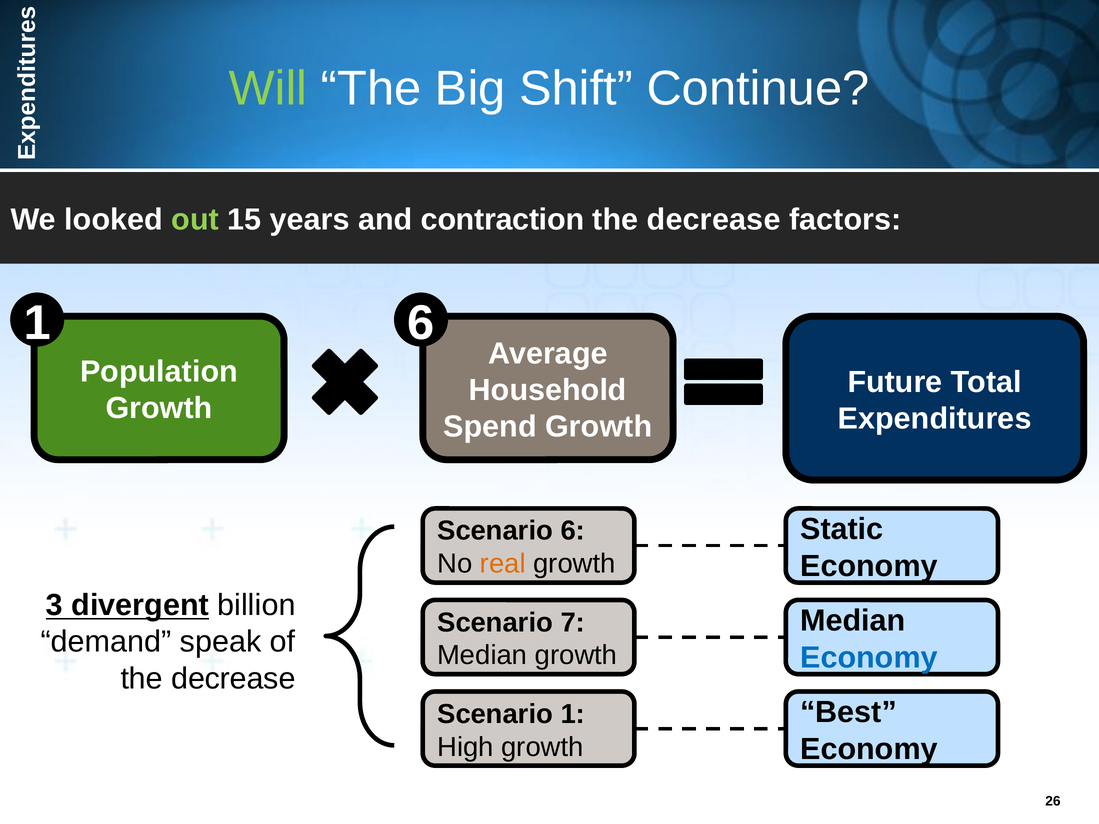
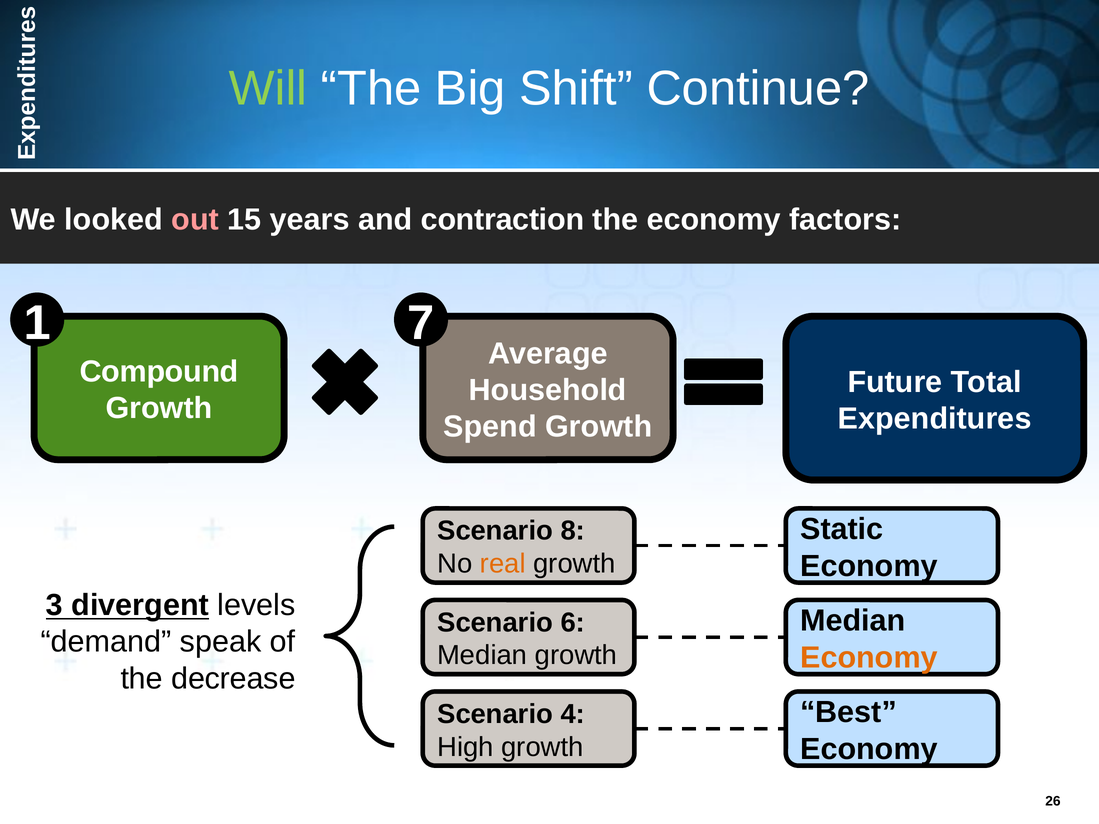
out colour: light green -> pink
decrease at (714, 220): decrease -> economy
1 6: 6 -> 7
Population: Population -> Compound
Scenario 6: 6 -> 8
billion: billion -> levels
7: 7 -> 6
Economy at (869, 658) colour: blue -> orange
Scenario 1: 1 -> 4
